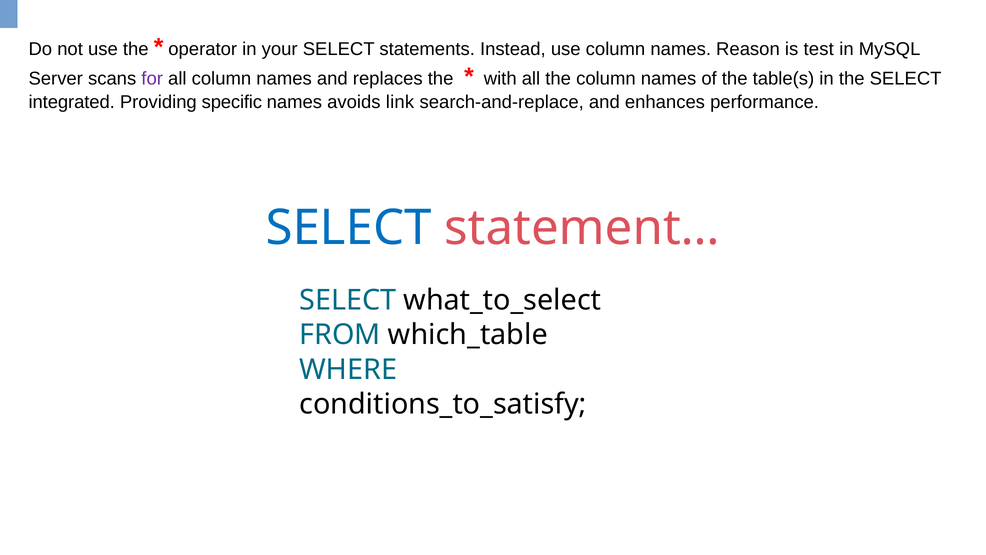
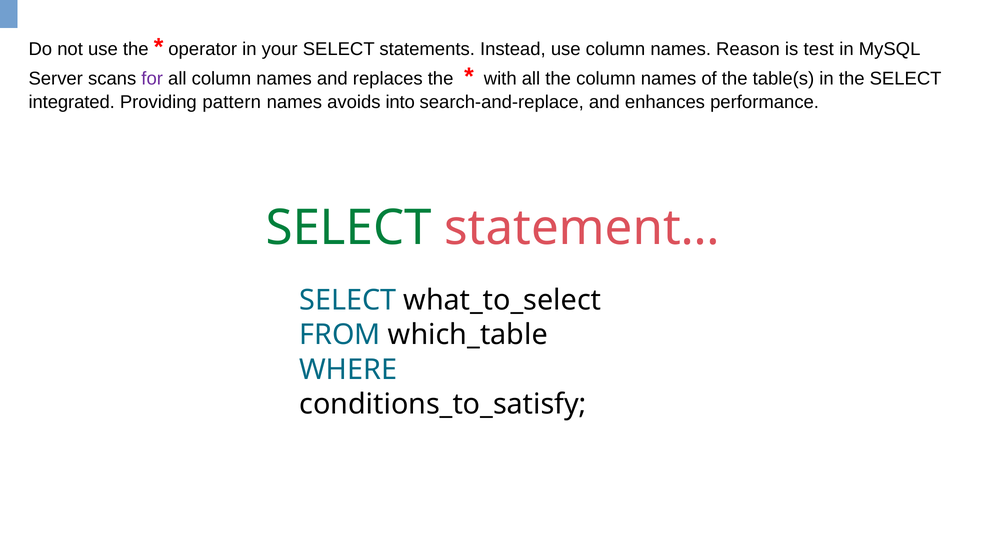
specific: specific -> pattern
link: link -> into
SELECT at (349, 228) colour: blue -> green
